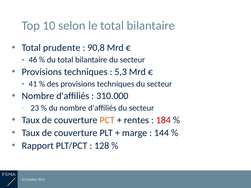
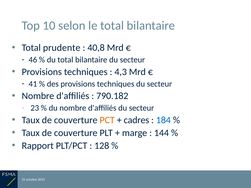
90,8: 90,8 -> 40,8
5,3: 5,3 -> 4,3
310.000: 310.000 -> 790.182
rentes: rentes -> cadres
184 colour: red -> blue
